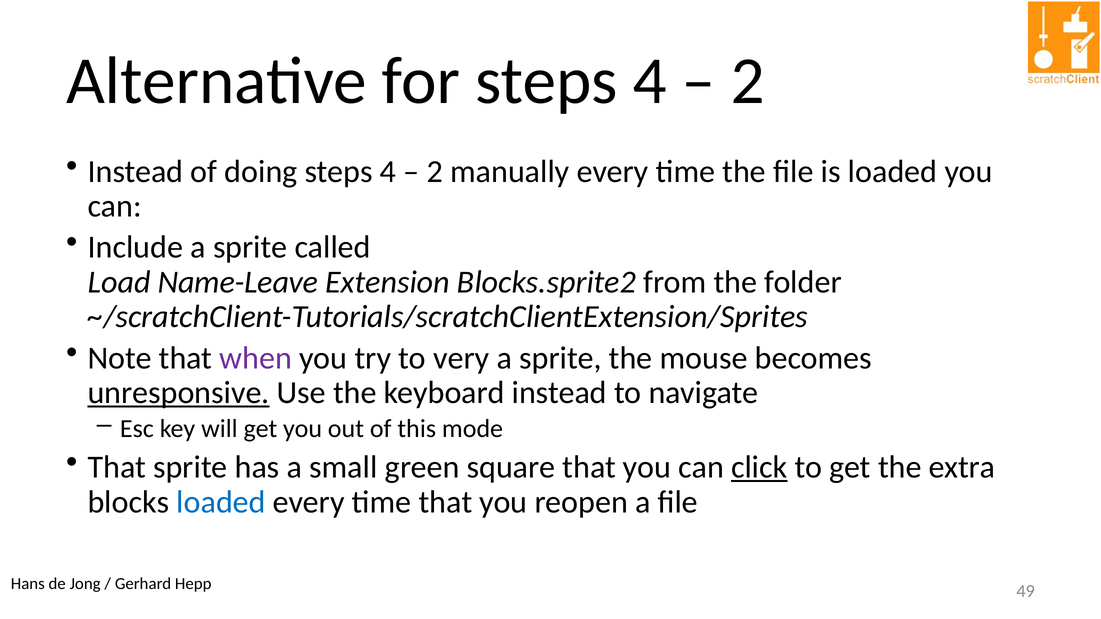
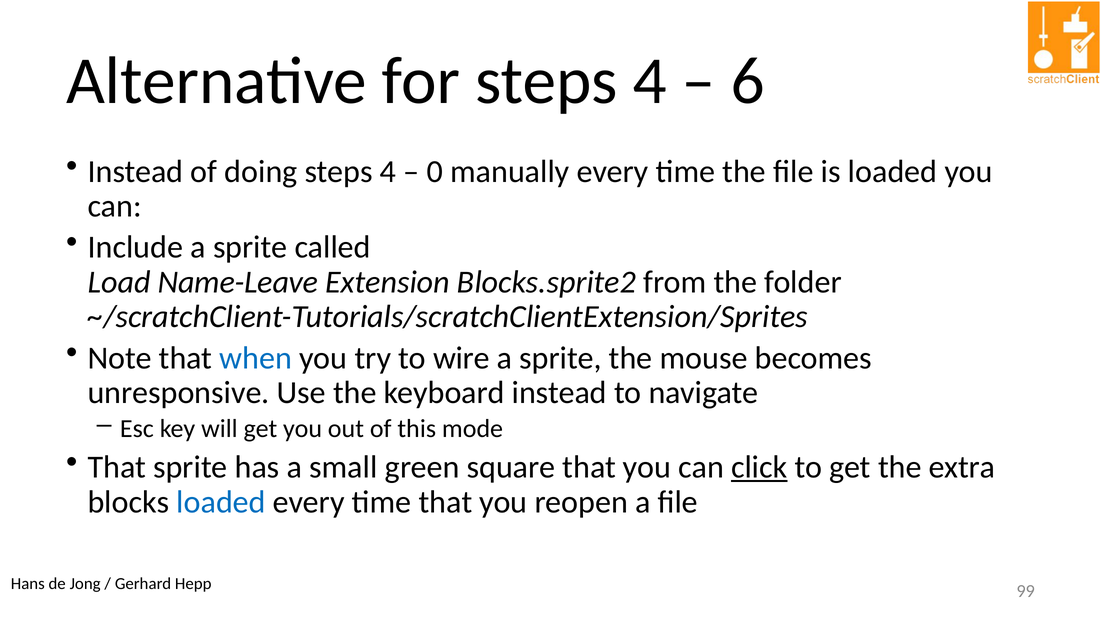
2 at (748, 81): 2 -> 6
2 at (435, 172): 2 -> 0
when colour: purple -> blue
very: very -> wire
unresponsive underline: present -> none
49: 49 -> 99
